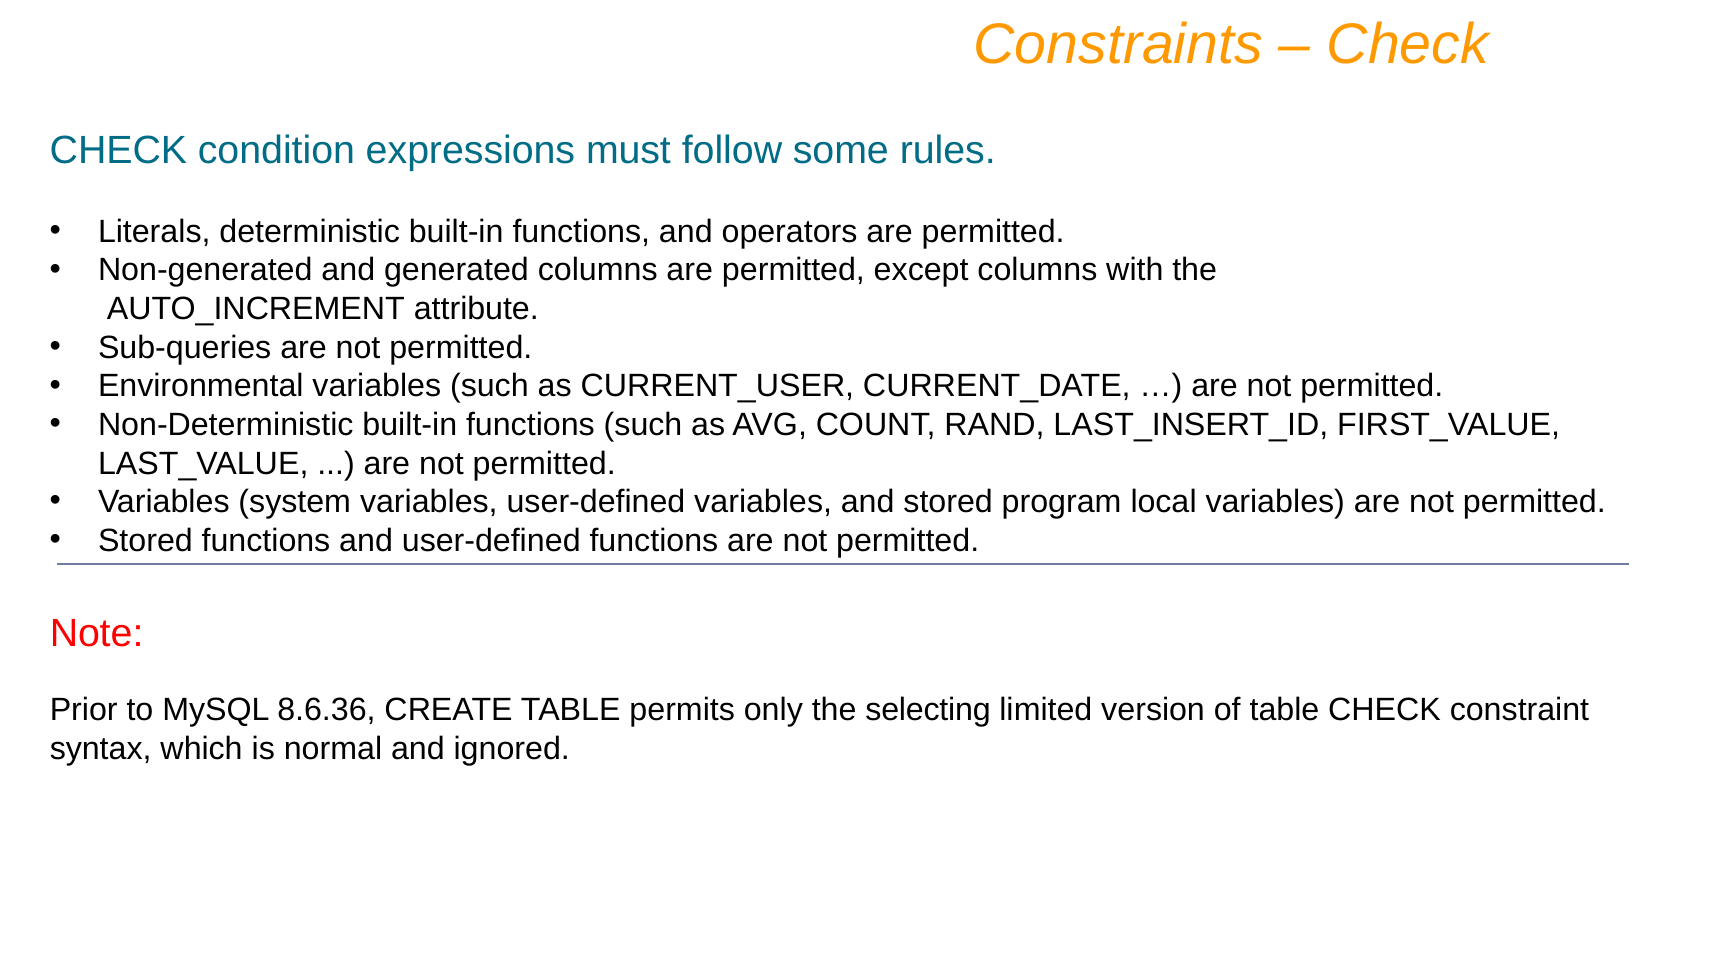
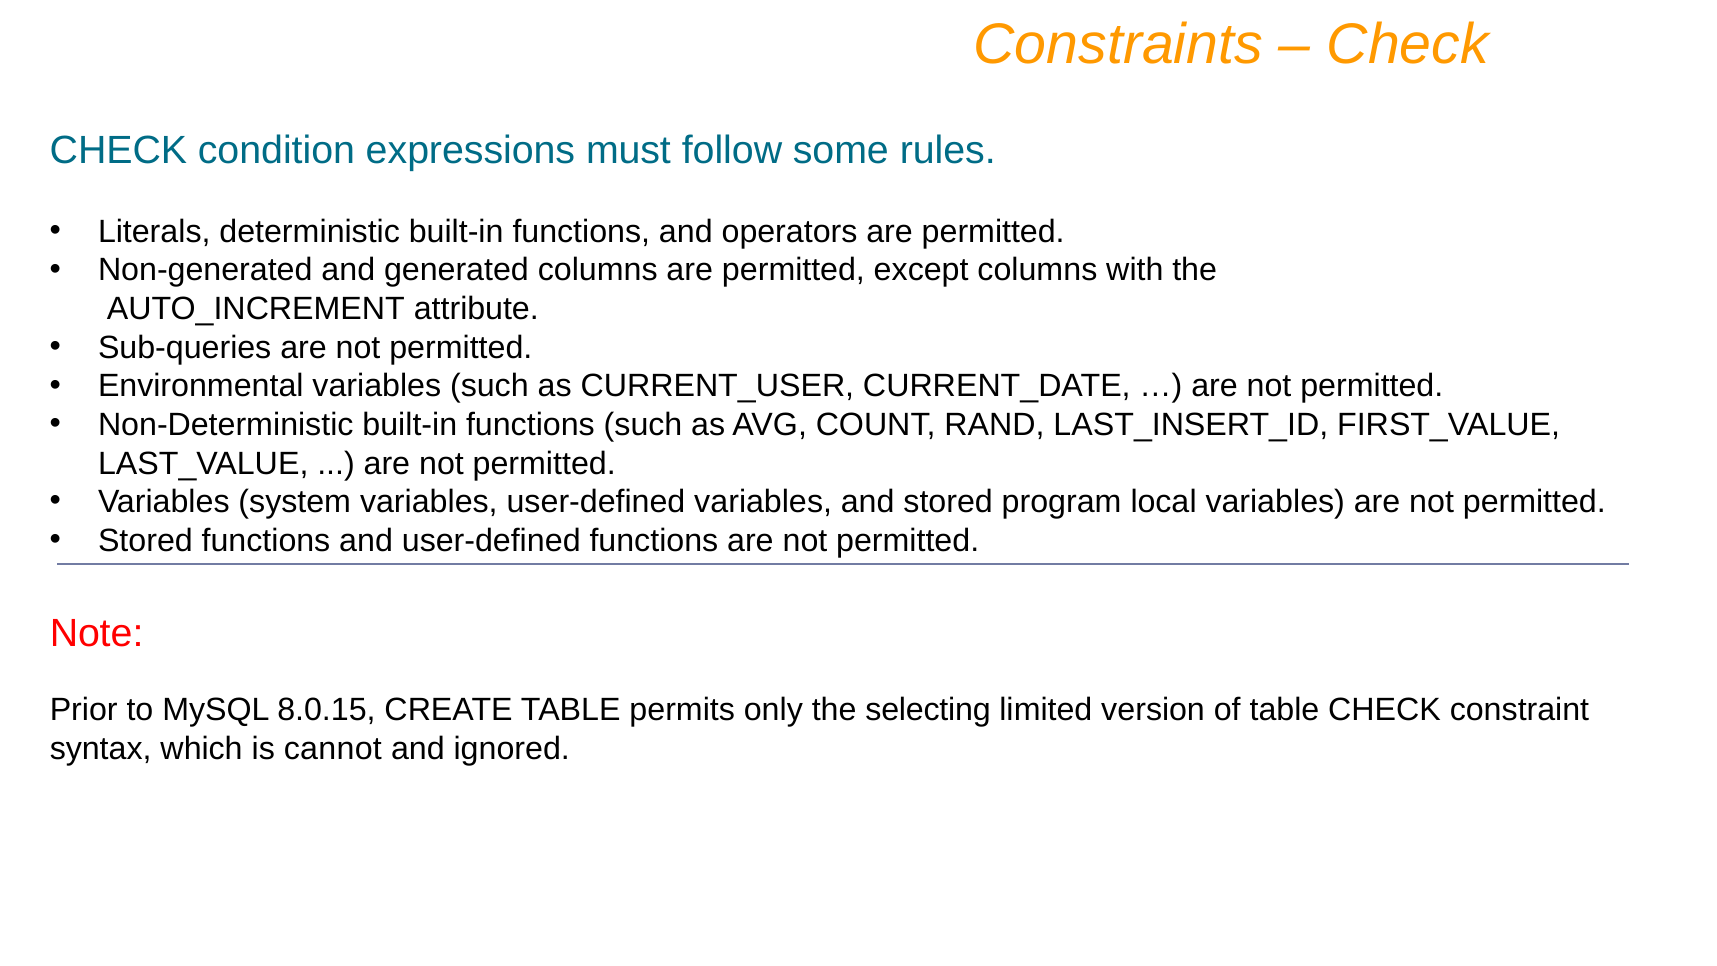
8.6.36: 8.6.36 -> 8.0.15
normal: normal -> cannot
